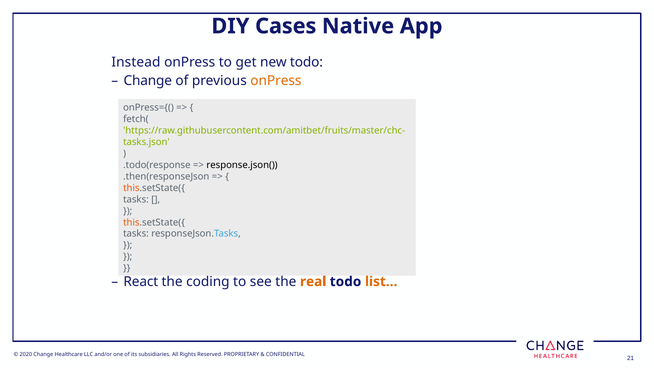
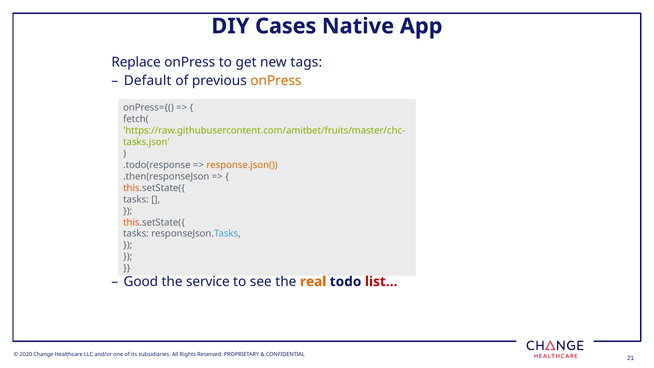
Instead: Instead -> Replace
new todo: todo -> tags
Change at (148, 81): Change -> Default
response.json( colour: black -> orange
React: React -> Good
coding: coding -> service
list… colour: orange -> red
